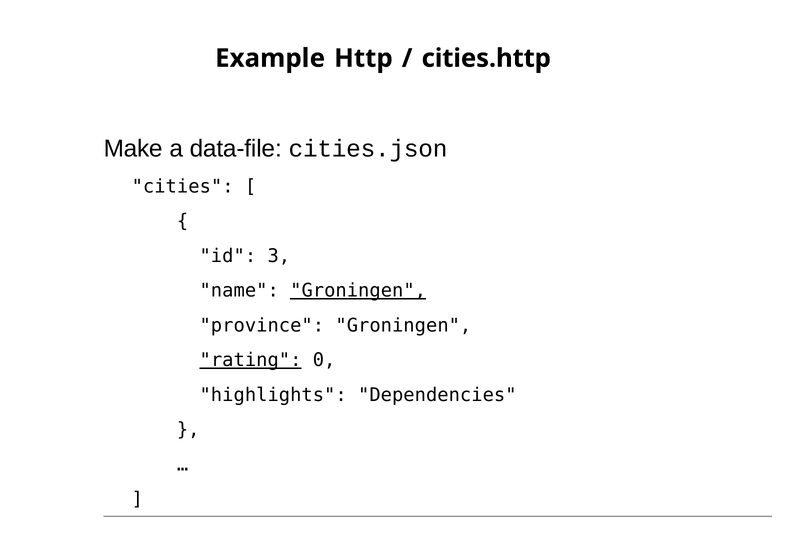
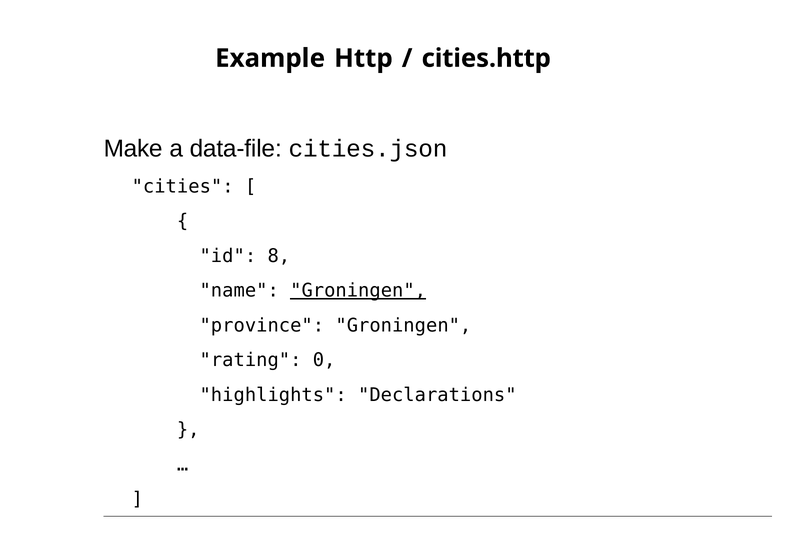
3: 3 -> 8
rating underline: present -> none
Dependencies: Dependencies -> Declarations
